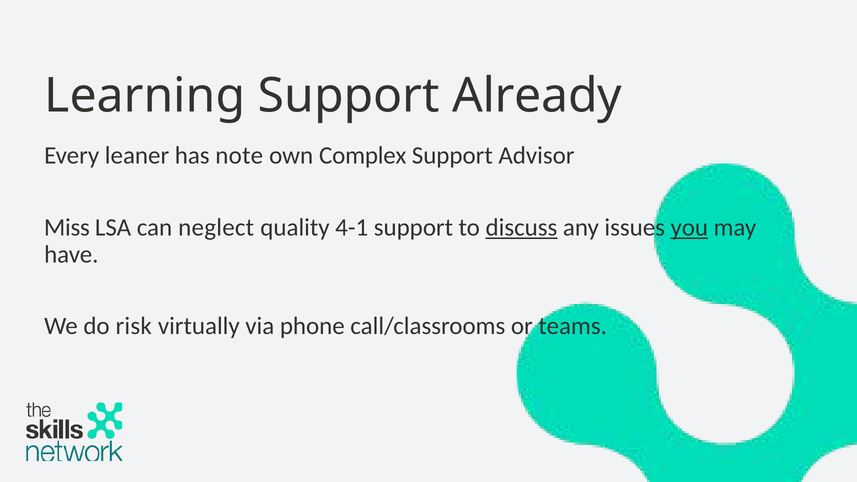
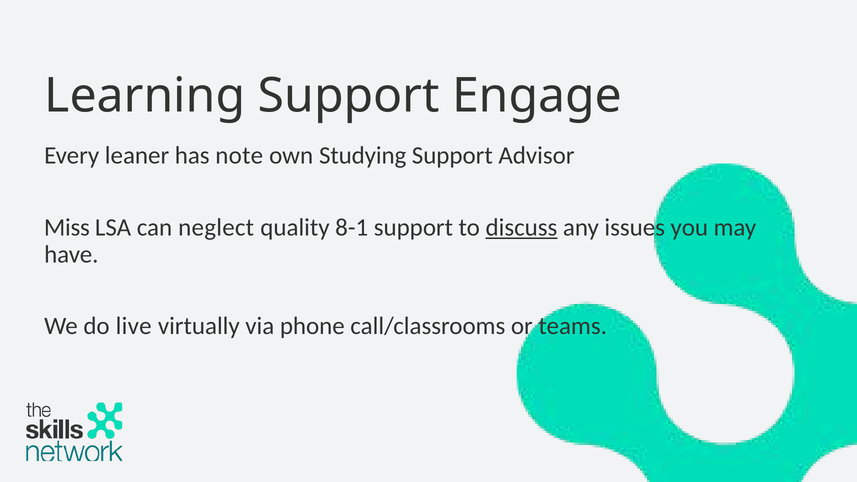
Already: Already -> Engage
Complex: Complex -> Studying
4-1: 4-1 -> 8-1
you underline: present -> none
risk: risk -> live
